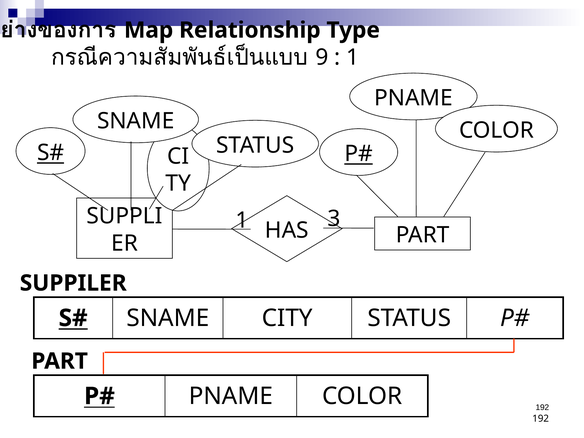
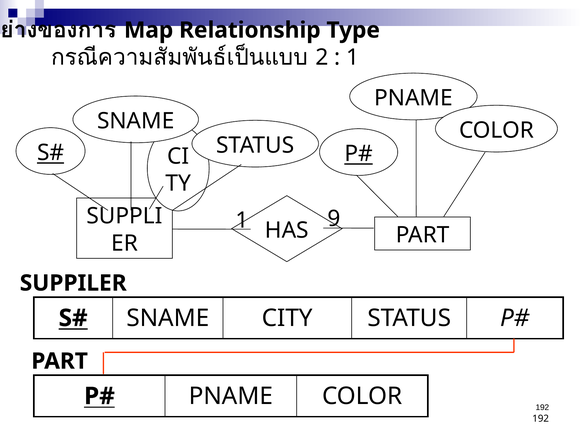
9: 9 -> 2
3: 3 -> 9
